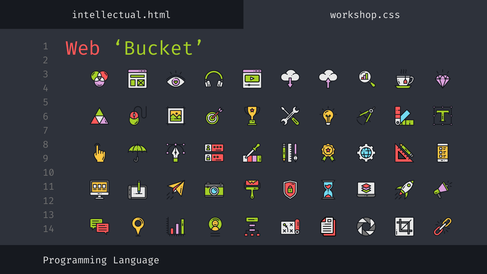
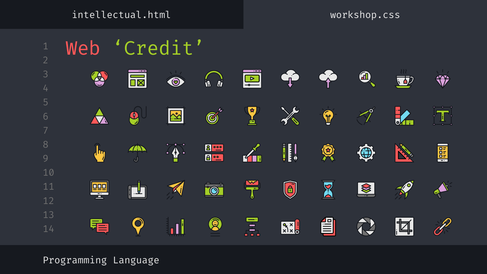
Bucket: Bucket -> Credit
